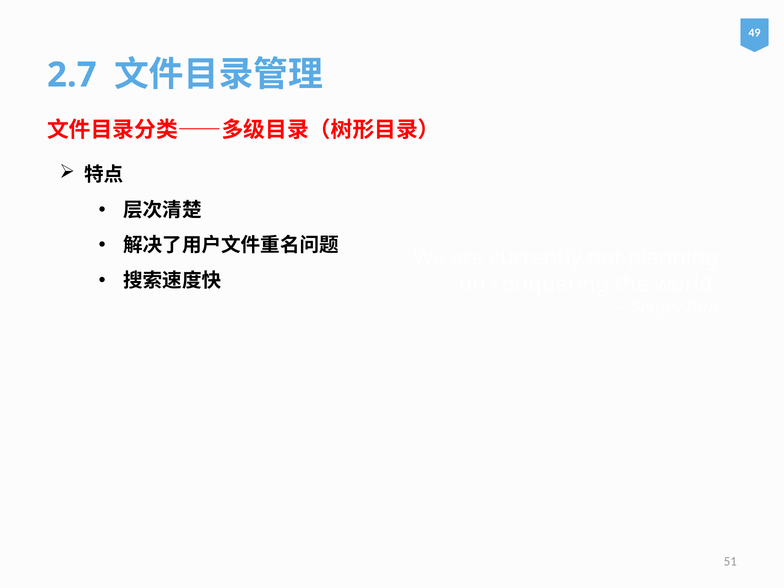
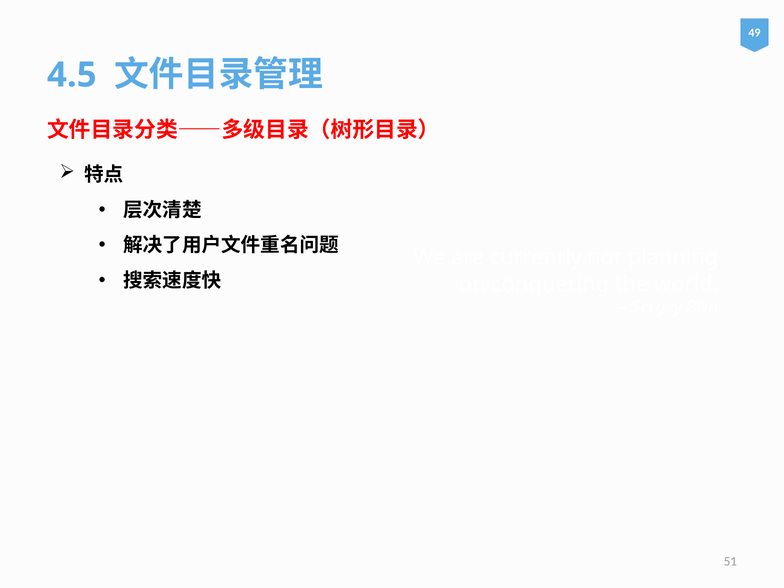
2.7: 2.7 -> 4.5
